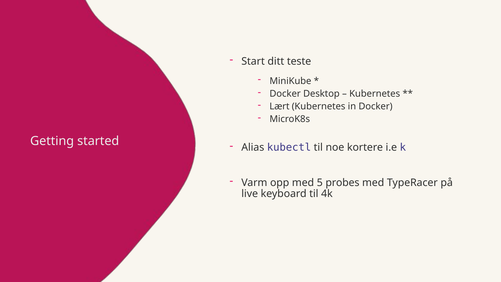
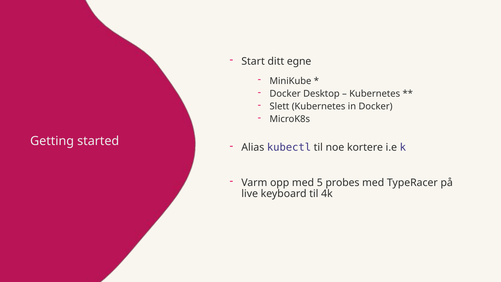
teste: teste -> egne
Lært: Lært -> Slett
